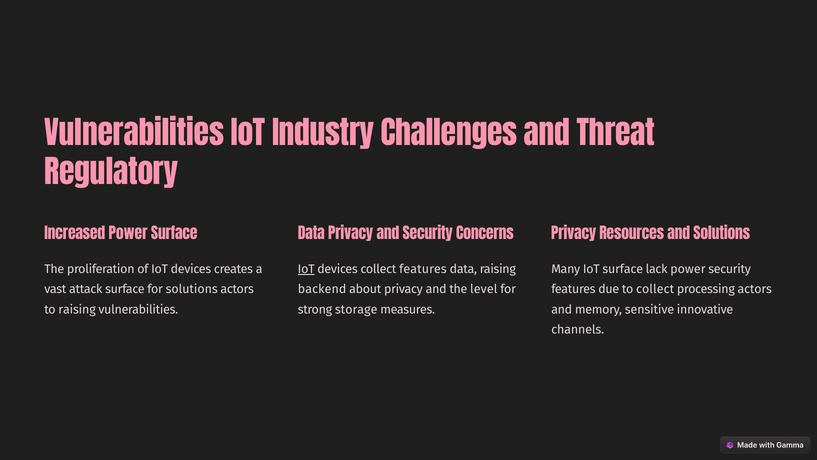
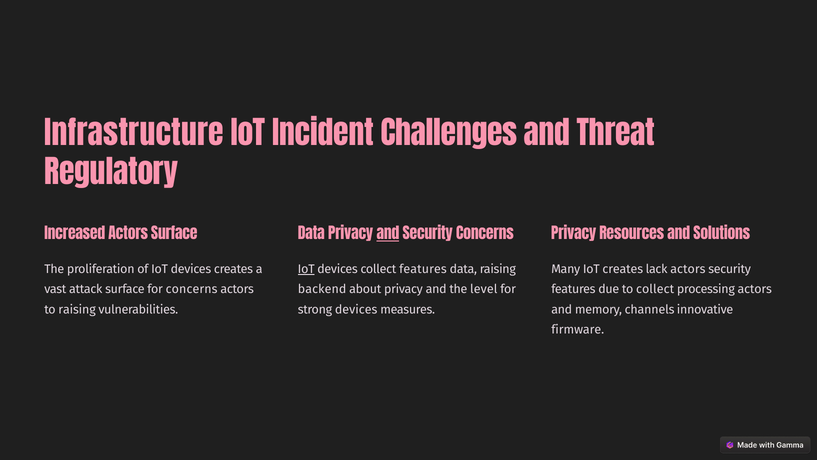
Vulnerabilities at (134, 135): Vulnerabilities -> Infrastructure
Industry: Industry -> Incident
Increased Power: Power -> Actors
and at (388, 234) underline: none -> present
IoT surface: surface -> creates
lack power: power -> actors
for solutions: solutions -> concerns
strong storage: storage -> devices
sensitive: sensitive -> channels
channels: channels -> firmware
